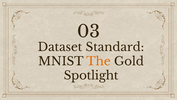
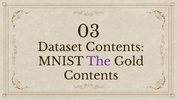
Dataset Standard: Standard -> Contents
The colour: orange -> purple
Spotlight at (91, 75): Spotlight -> Contents
